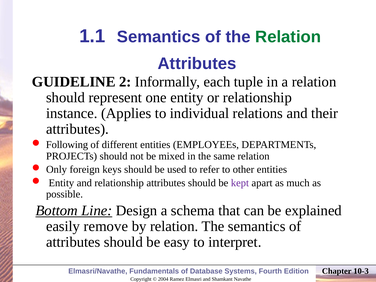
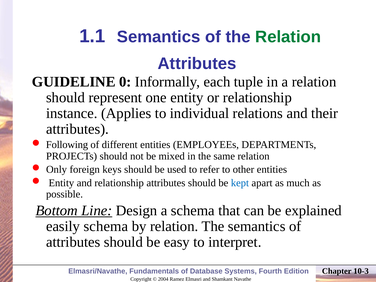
2: 2 -> 0
kept colour: purple -> blue
easily remove: remove -> schema
